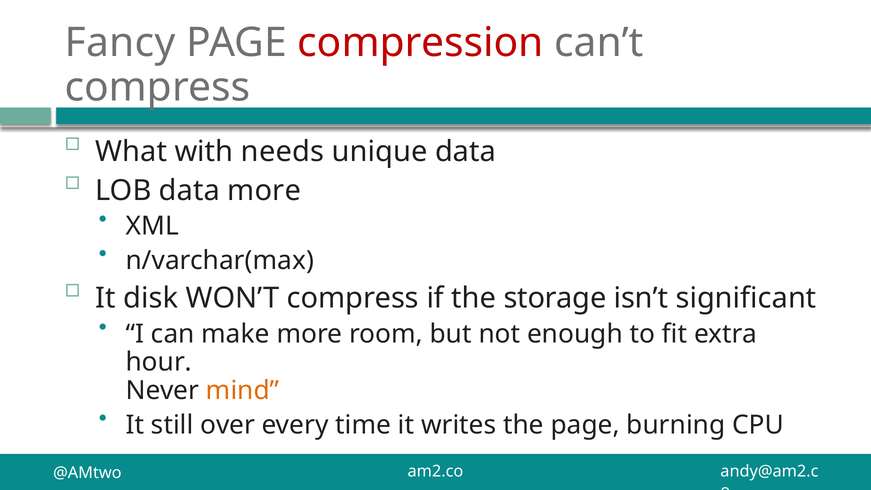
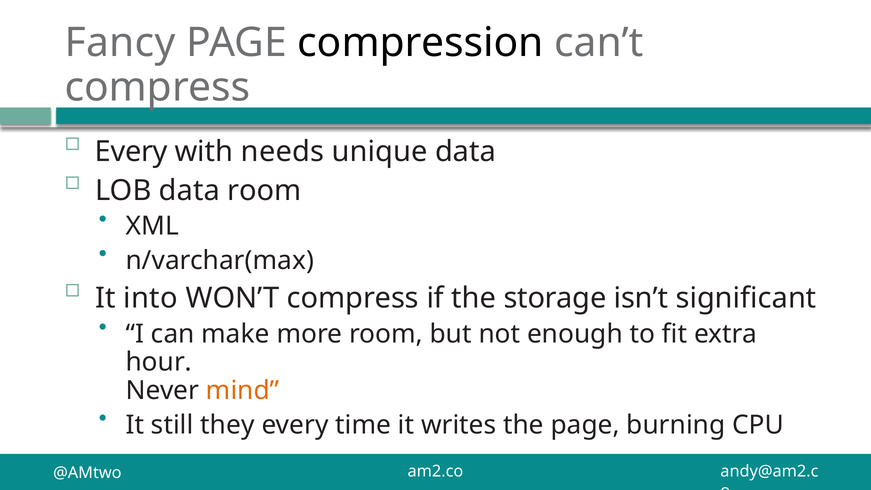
compression colour: red -> black
What at (131, 151): What -> Every
data more: more -> room
disk: disk -> into
over: over -> they
